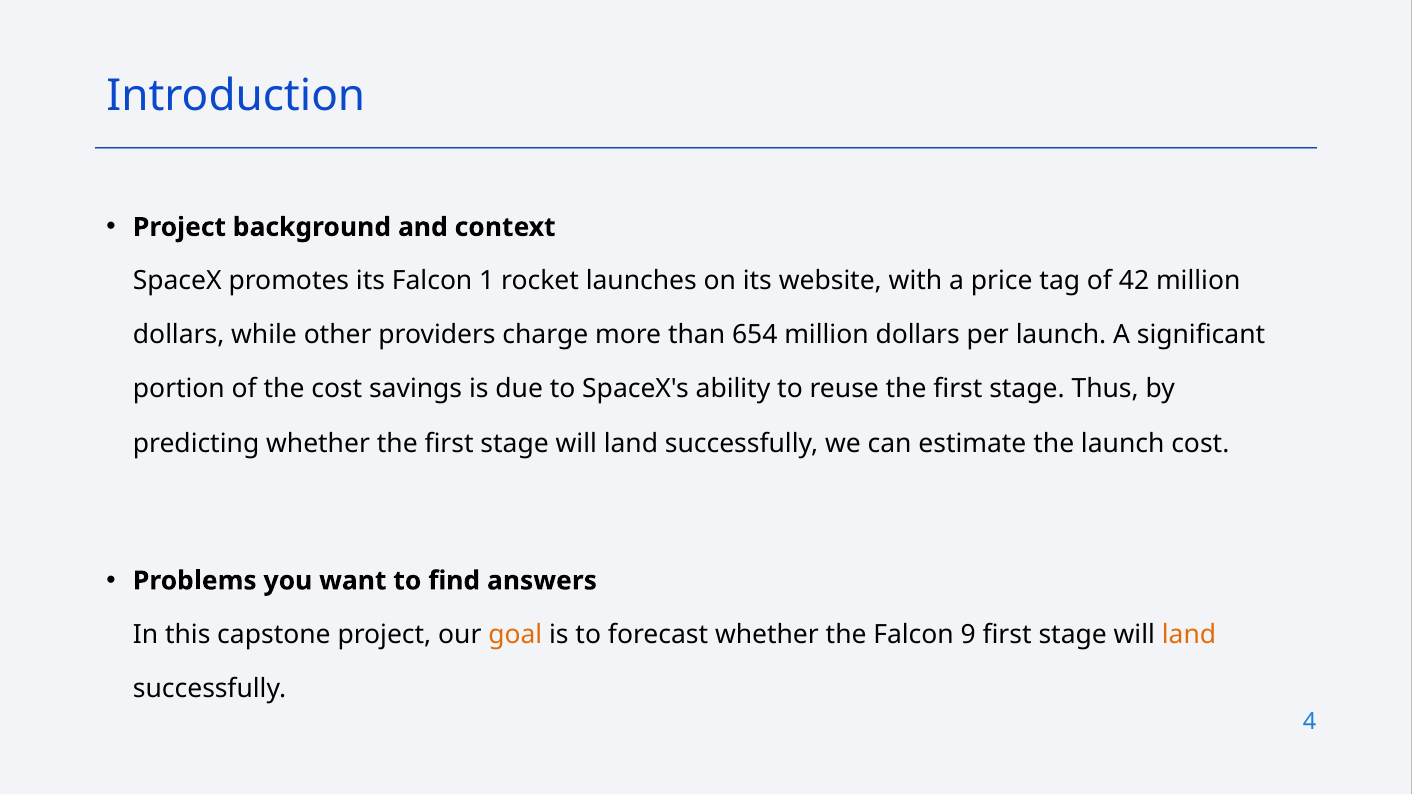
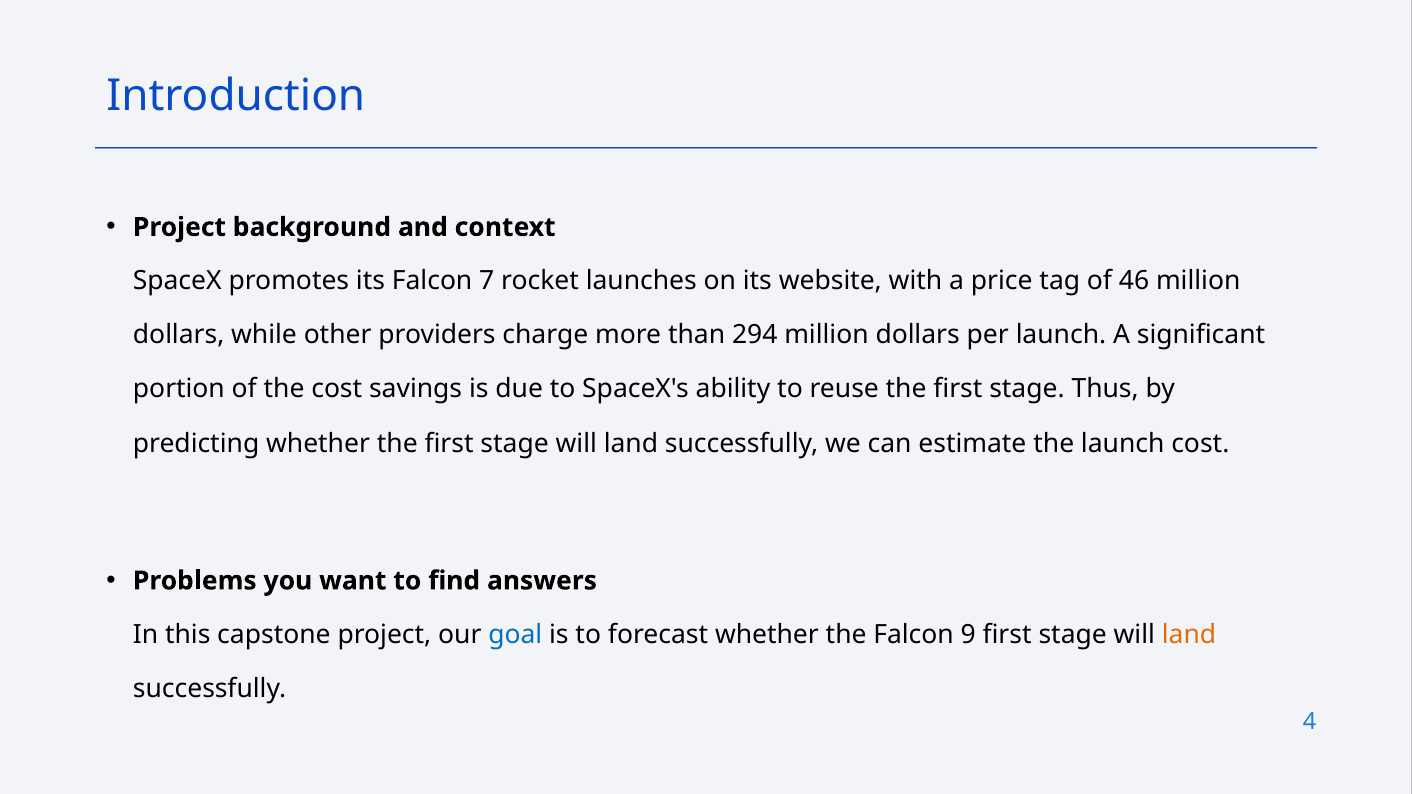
1: 1 -> 7
42: 42 -> 46
654: 654 -> 294
goal colour: orange -> blue
